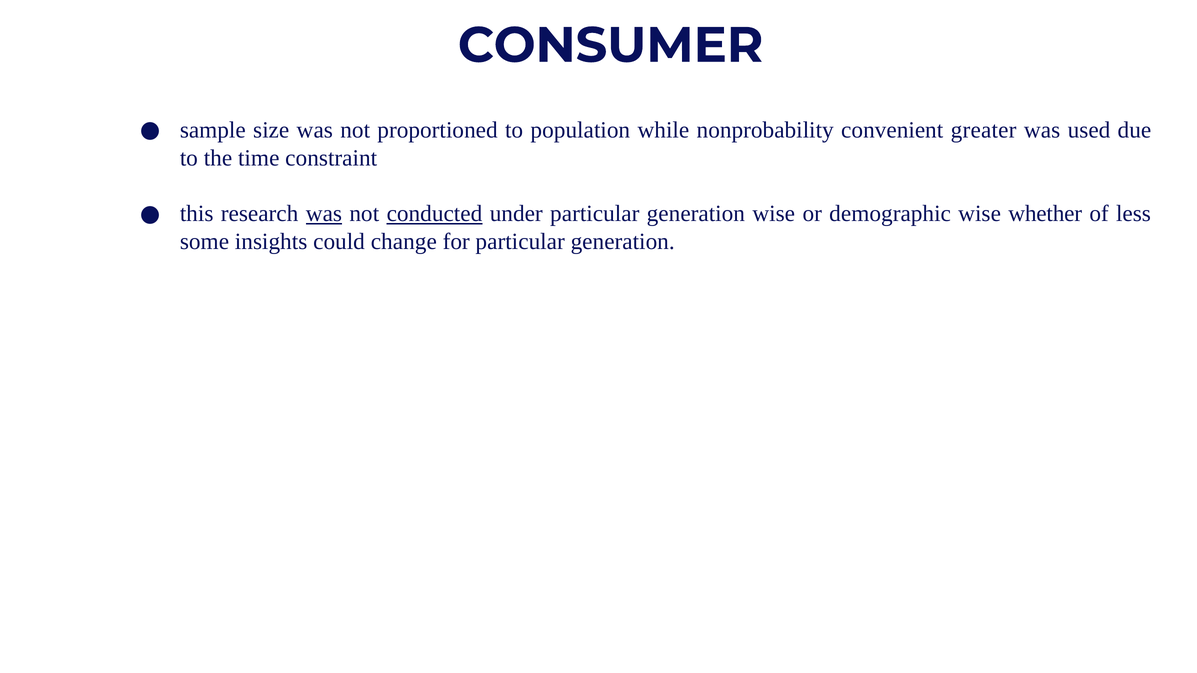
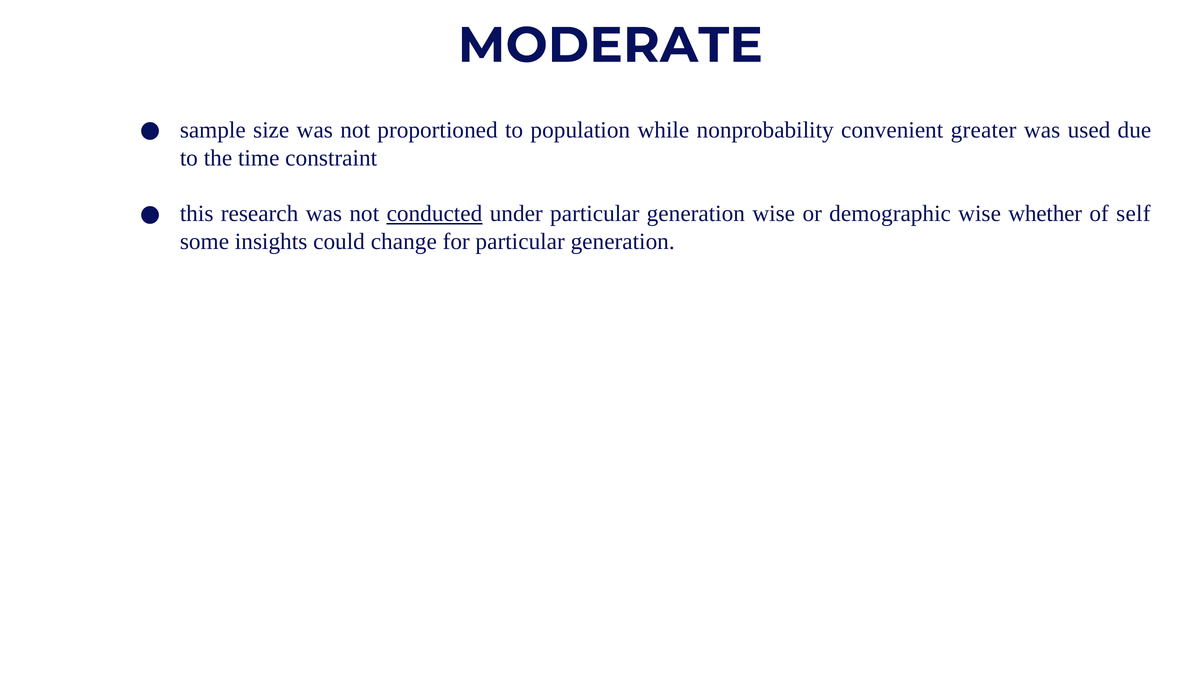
CONSUMER: CONSUMER -> MODERATE
was at (324, 214) underline: present -> none
less: less -> self
